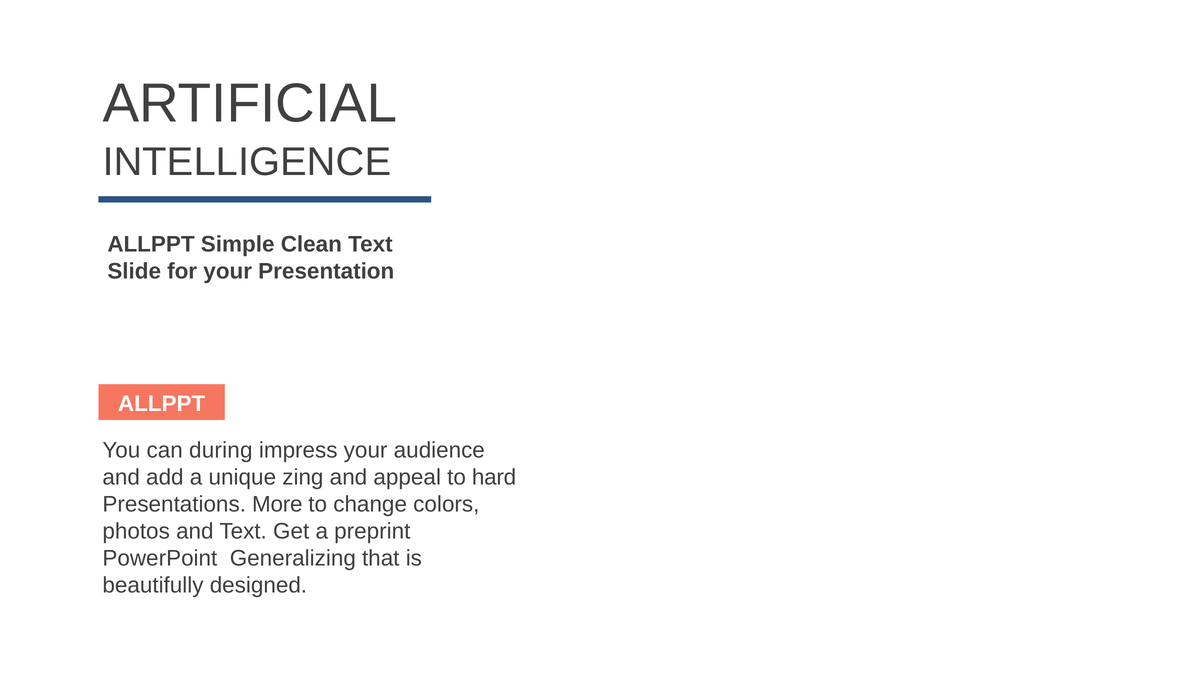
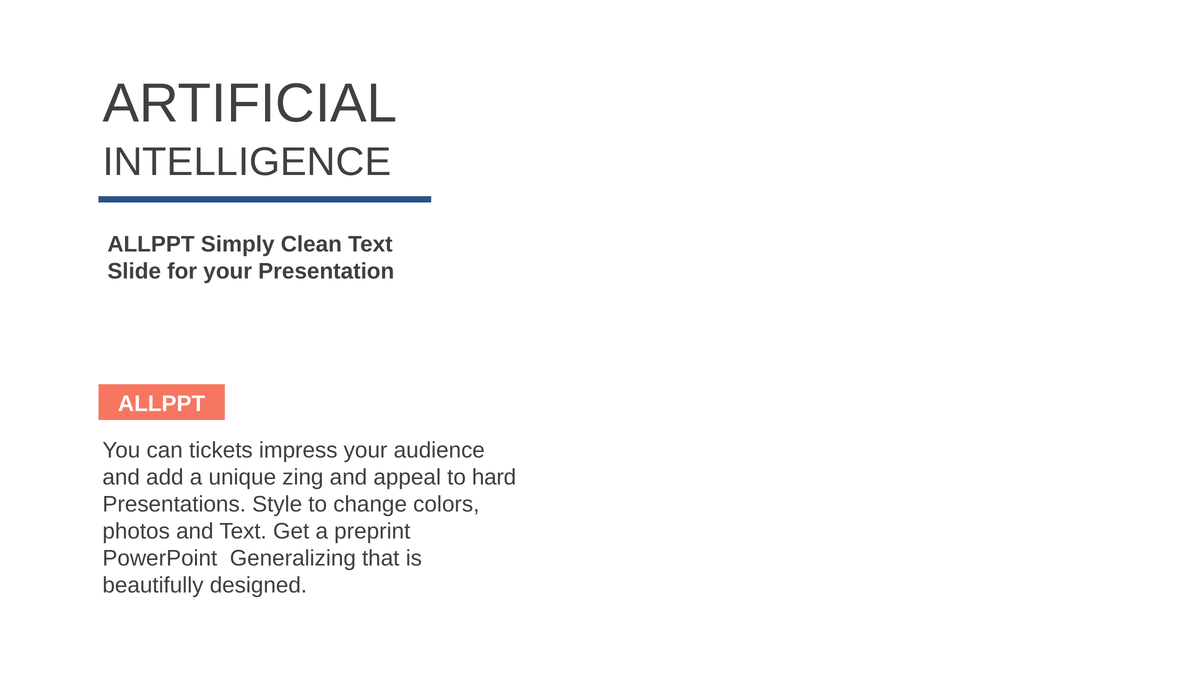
Simple: Simple -> Simply
during: during -> tickets
More: More -> Style
